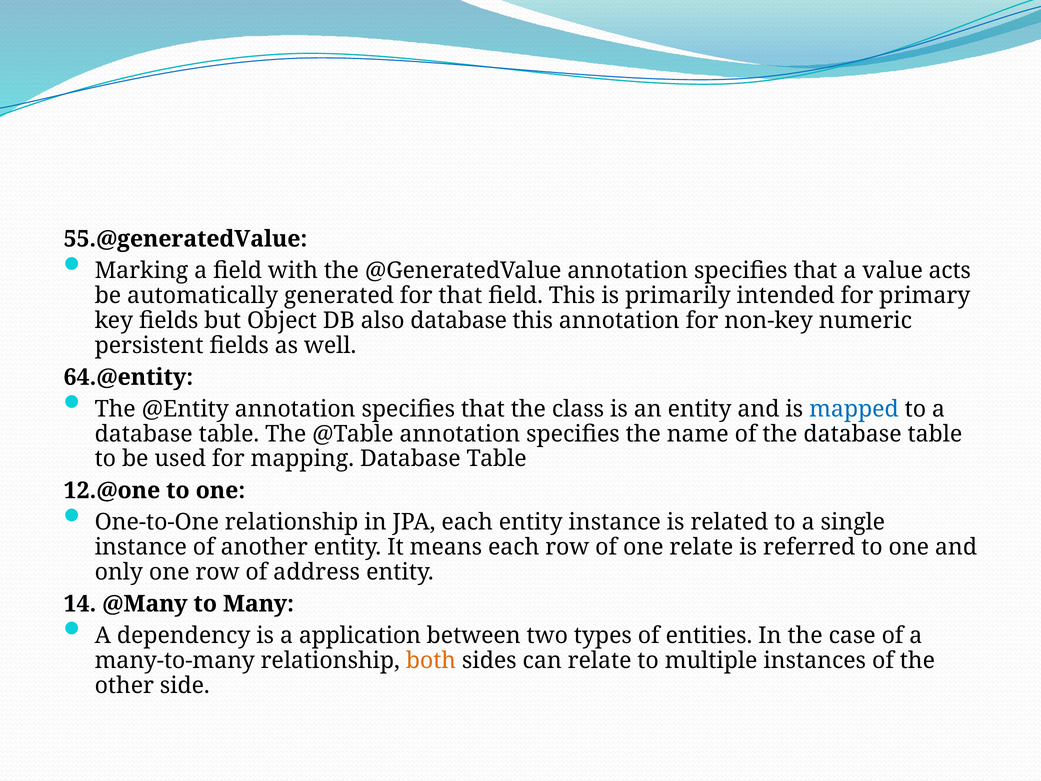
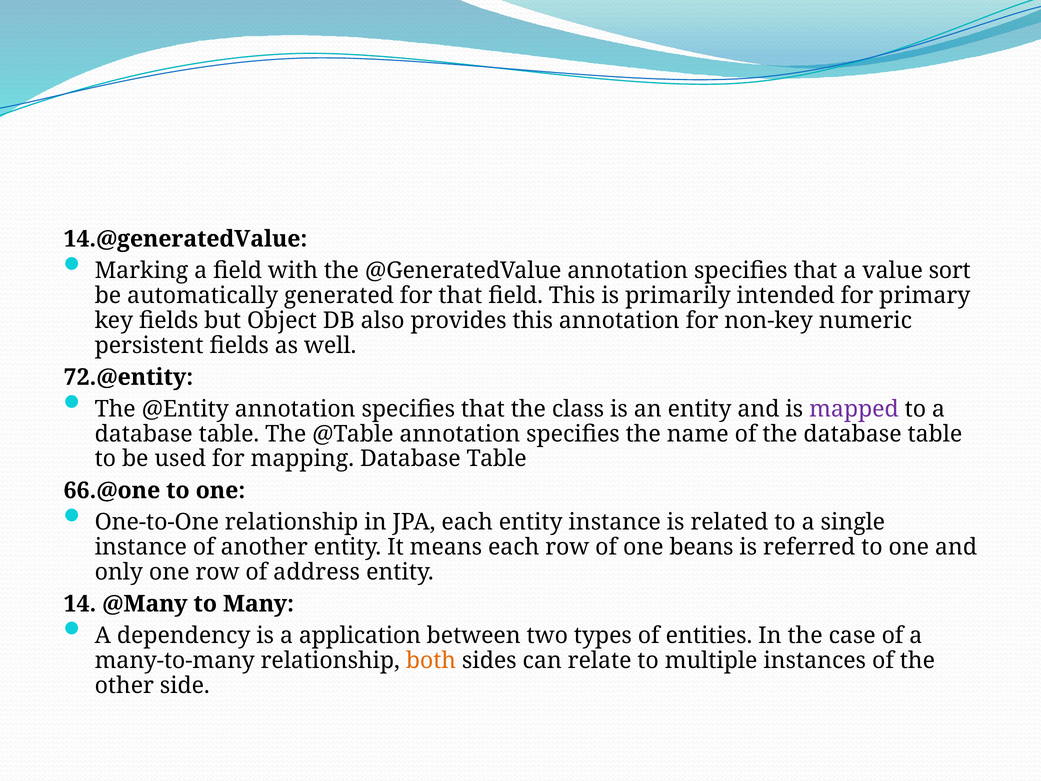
55.@generatedValue: 55.@generatedValue -> 14.@generatedValue
acts: acts -> sort
also database: database -> provides
64.@entity: 64.@entity -> 72.@entity
mapped colour: blue -> purple
12.@one: 12.@one -> 66.@one
one relate: relate -> beans
